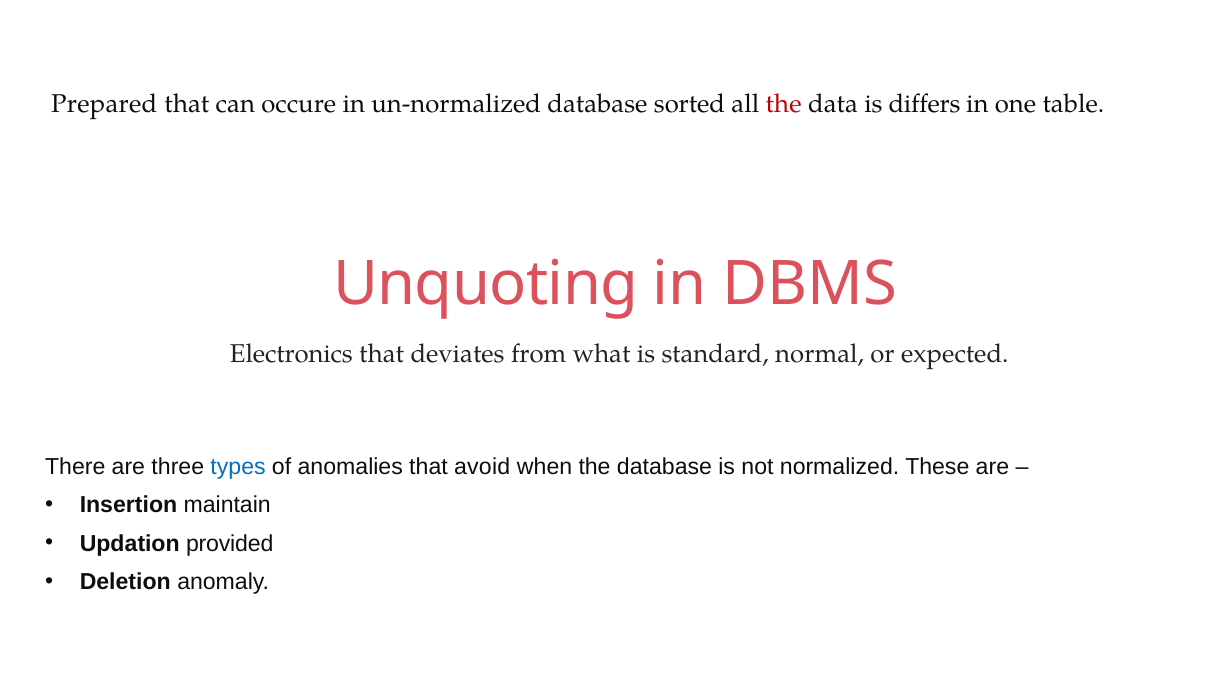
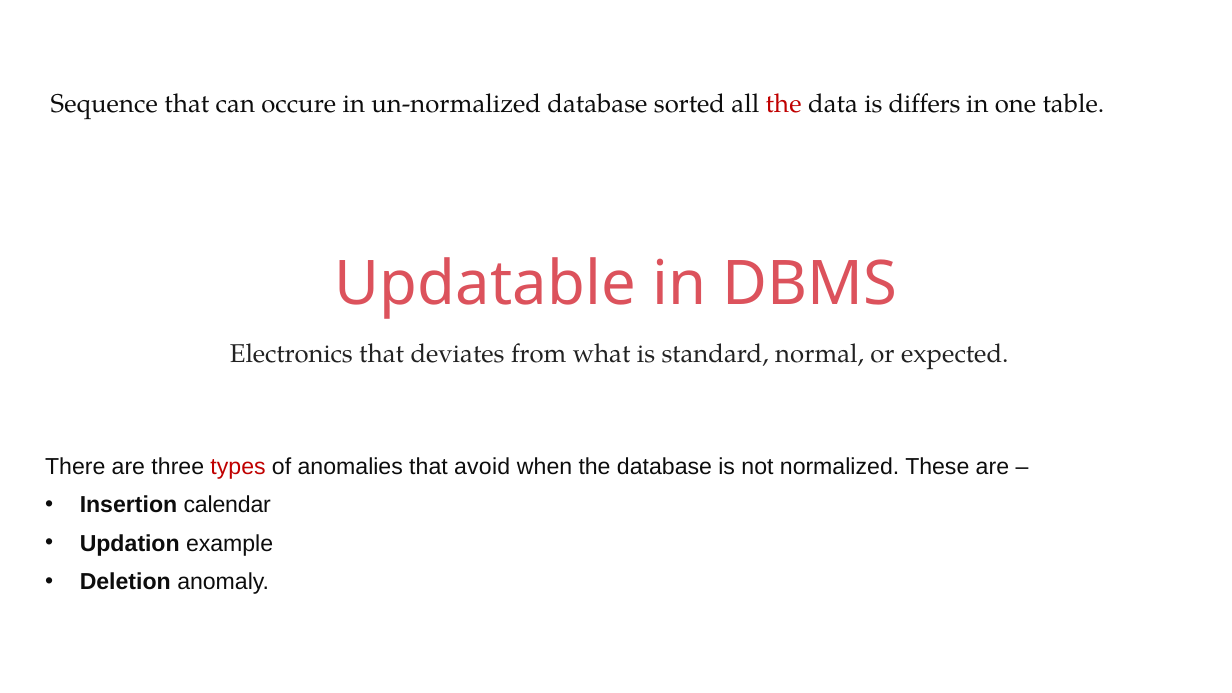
Prepared: Prepared -> Sequence
Unquoting: Unquoting -> Updatable
types colour: blue -> red
maintain: maintain -> calendar
provided: provided -> example
